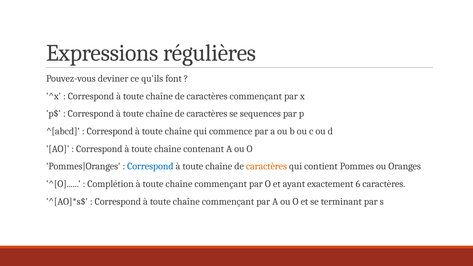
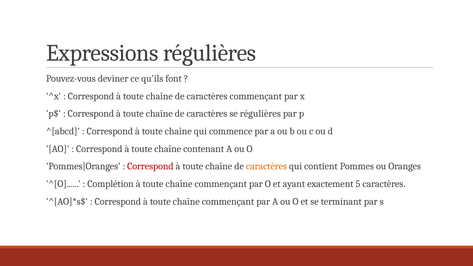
se sequences: sequences -> régulières
Correspond at (150, 166) colour: blue -> red
6: 6 -> 5
